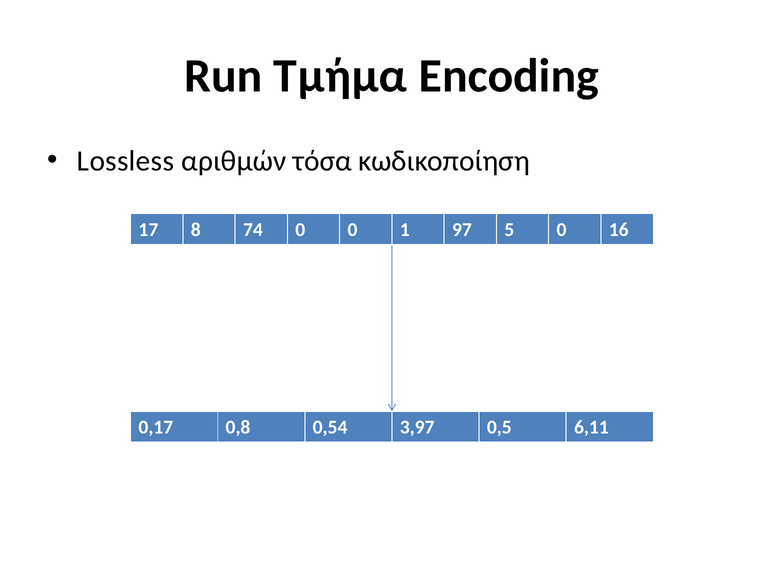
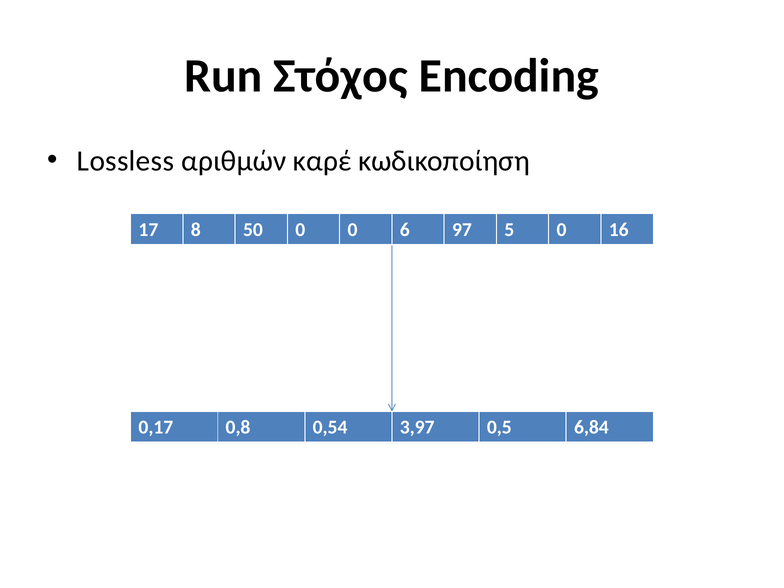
Τμήμα: Τμήμα -> Στόχος
τόσα: τόσα -> καρέ
74: 74 -> 50
1: 1 -> 6
6,11: 6,11 -> 6,84
